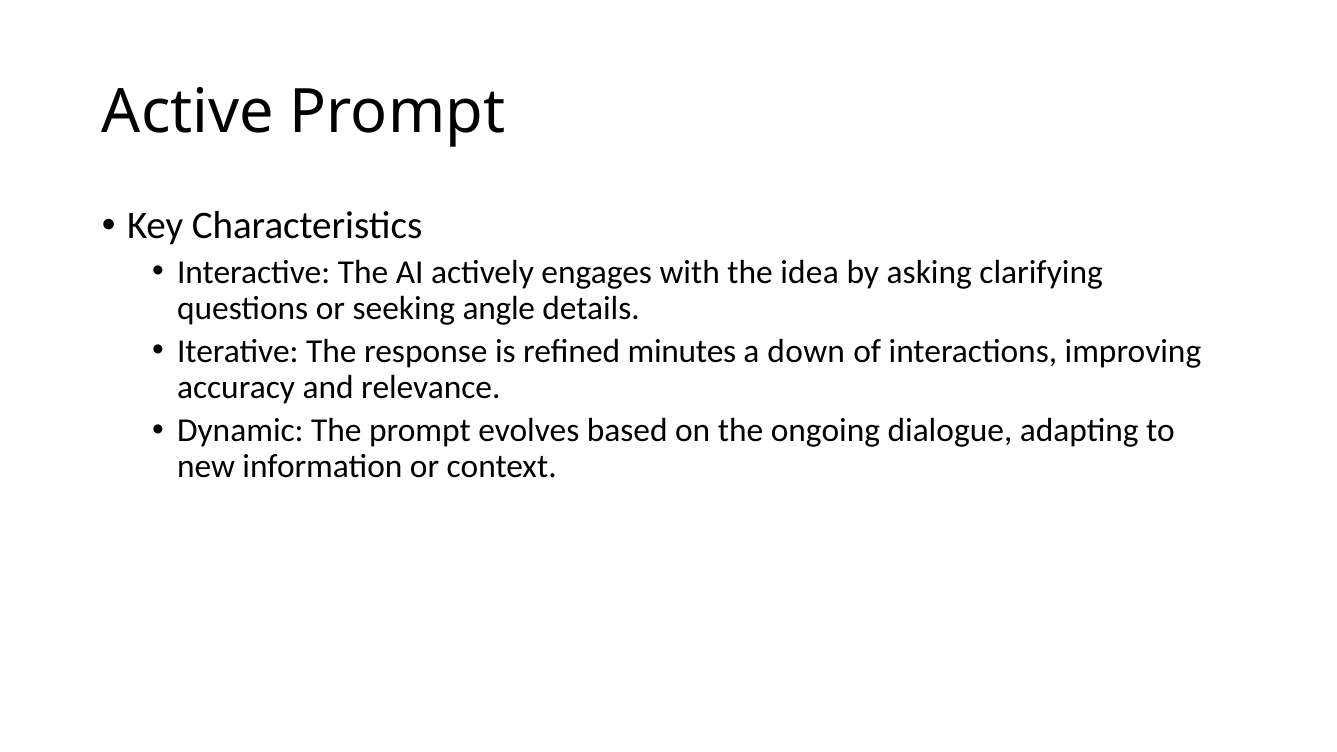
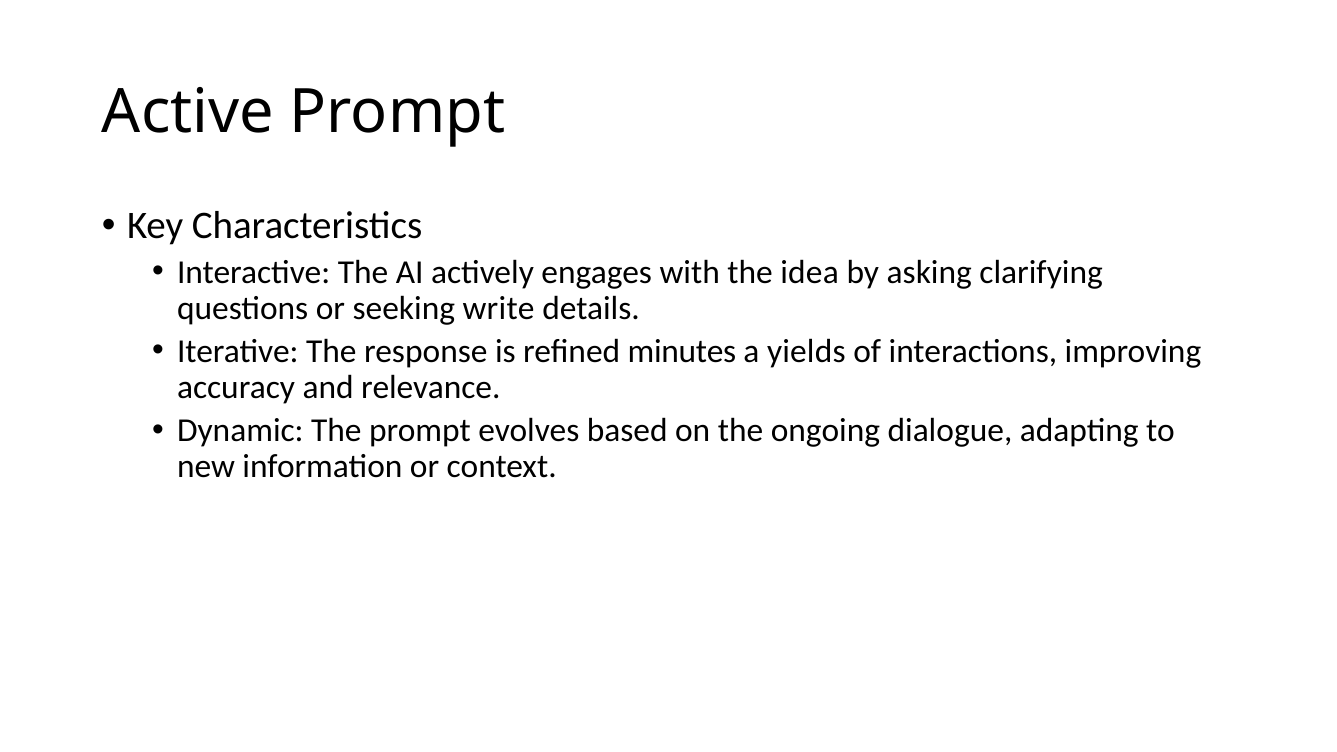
angle: angle -> write
down: down -> yields
